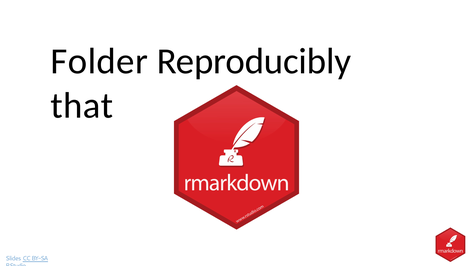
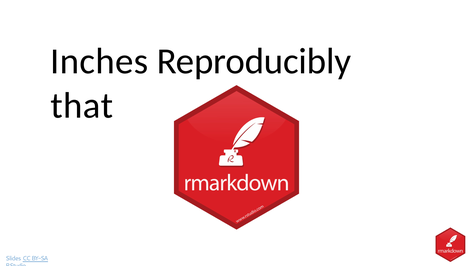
Folder: Folder -> Inches
